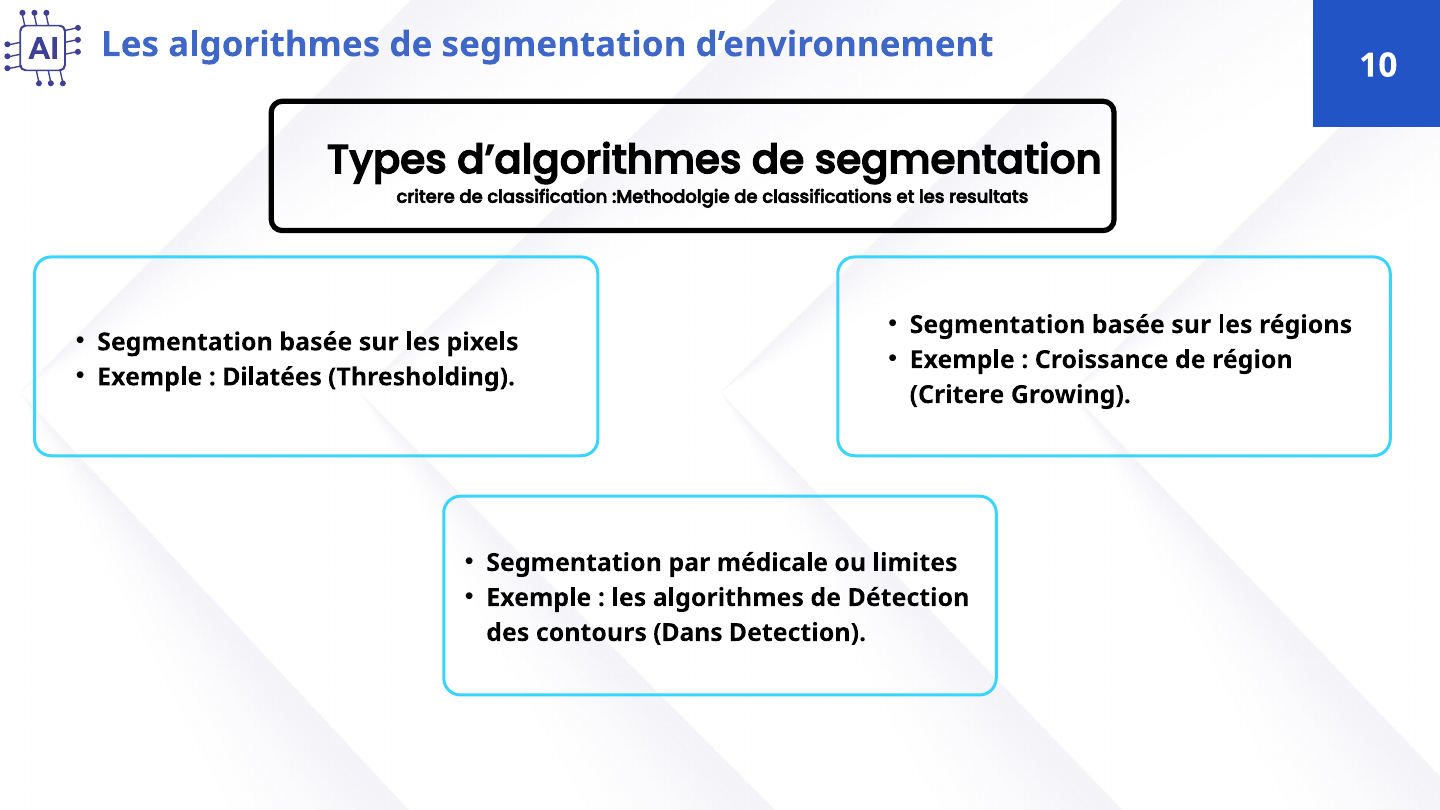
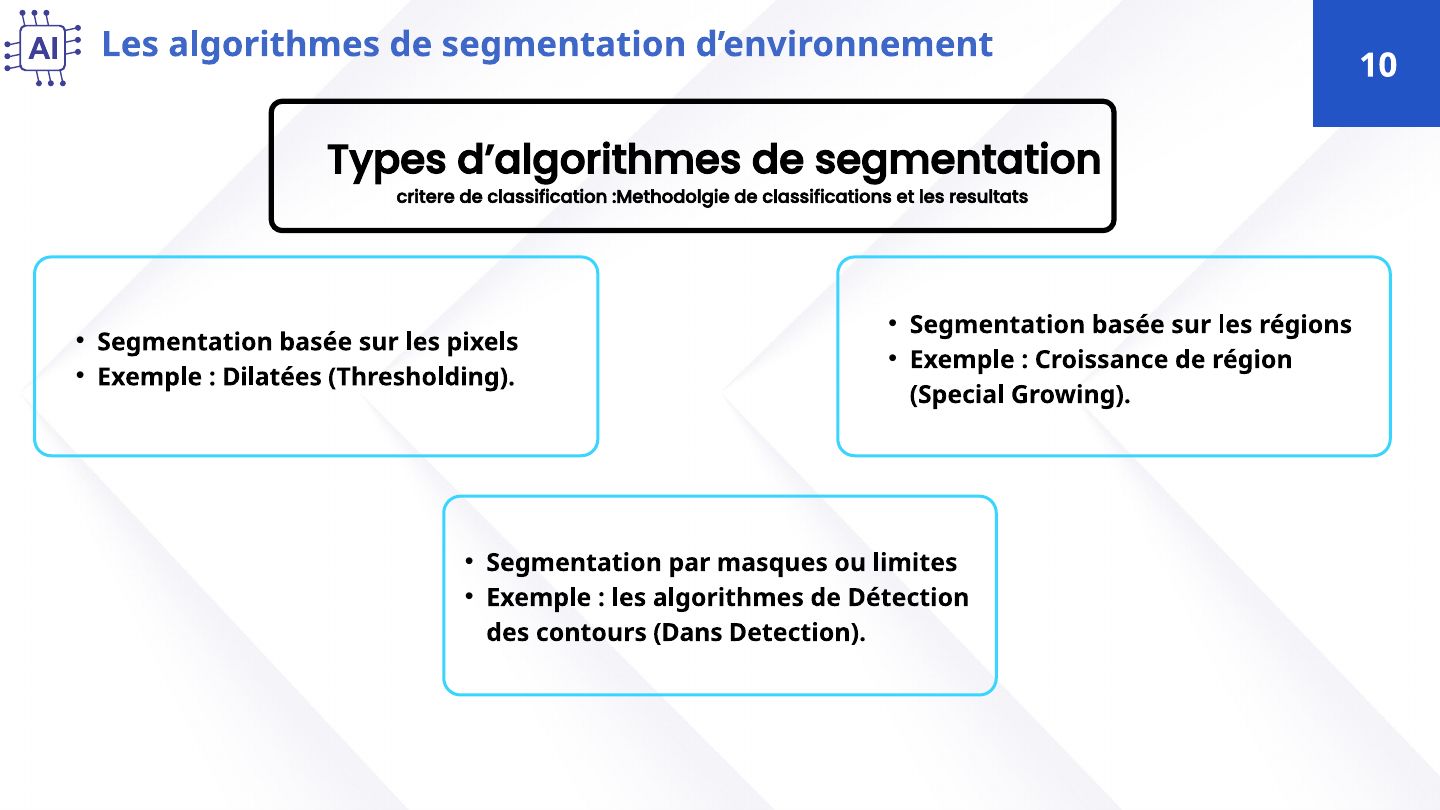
Critere at (957, 395): Critere -> Special
médicale: médicale -> masques
